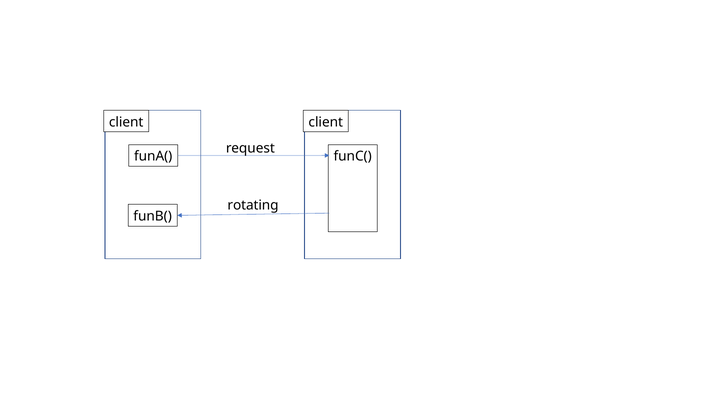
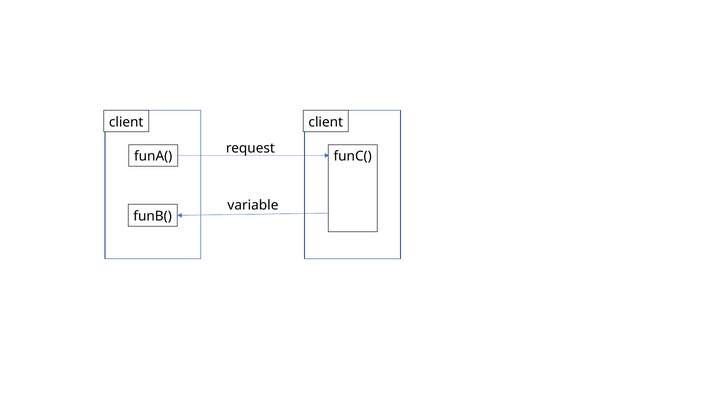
rotating: rotating -> variable
